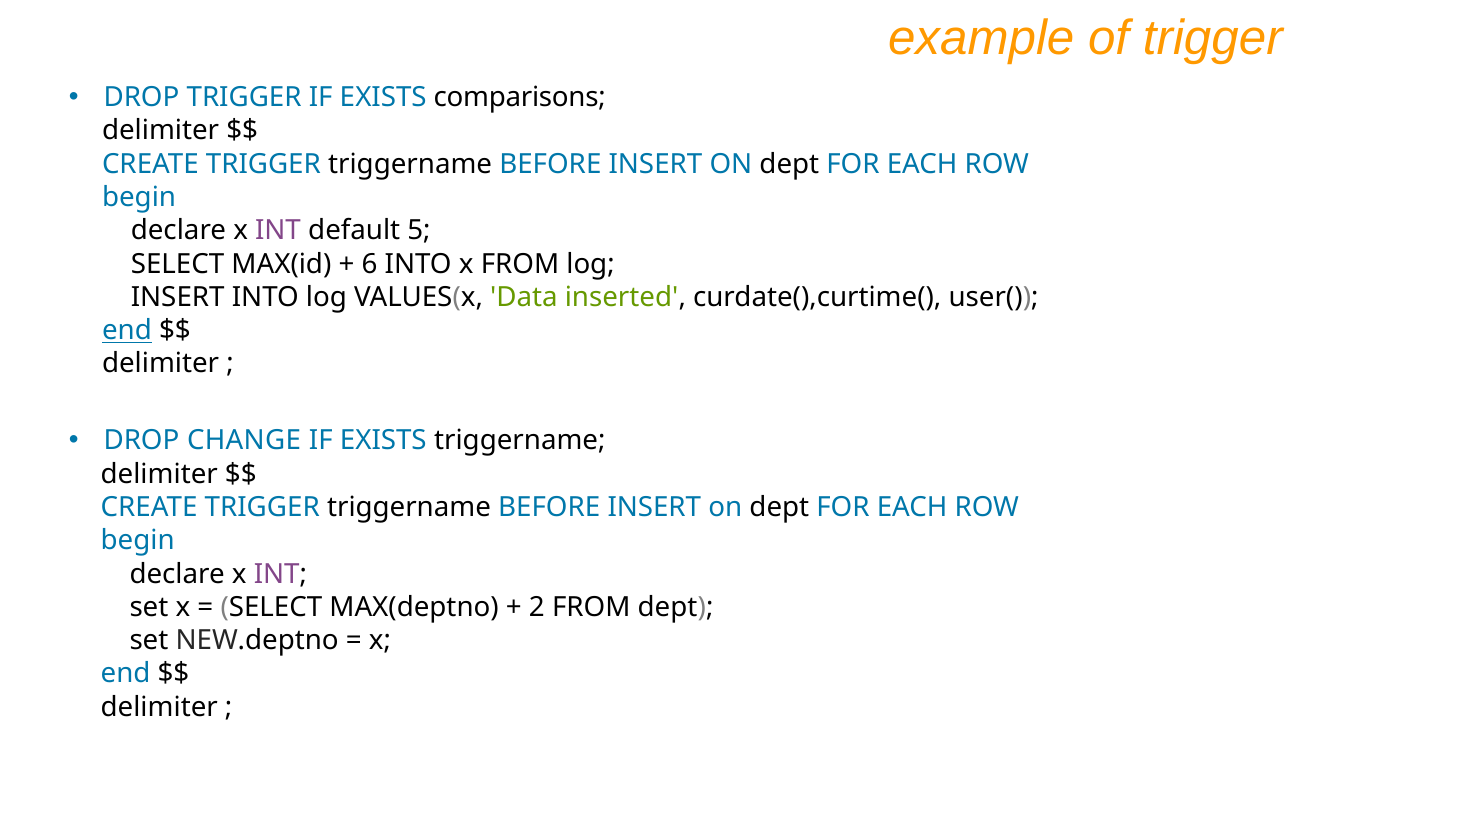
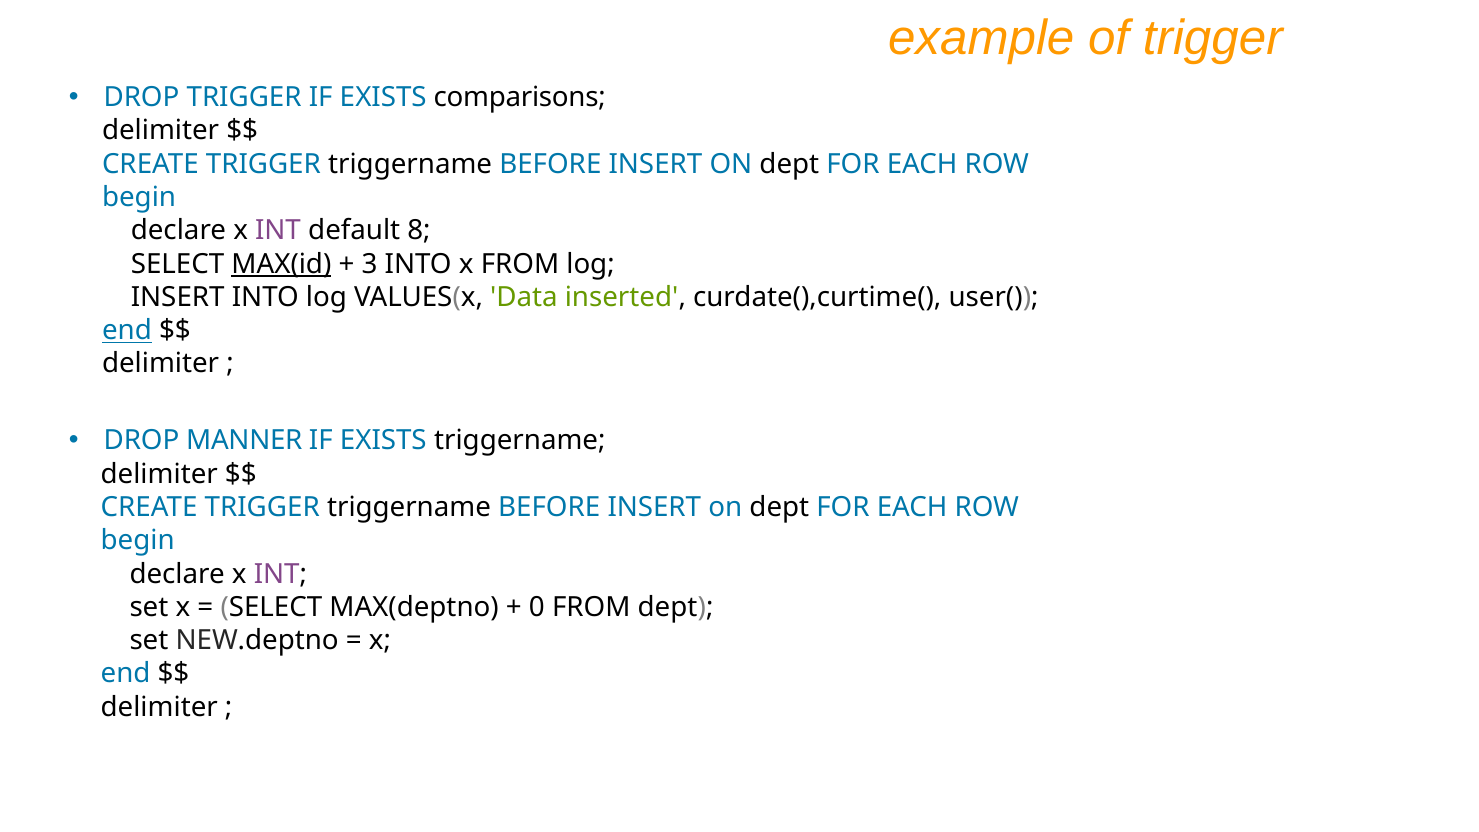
5: 5 -> 8
MAX(id underline: none -> present
6: 6 -> 3
CHANGE: CHANGE -> MANNER
2: 2 -> 0
